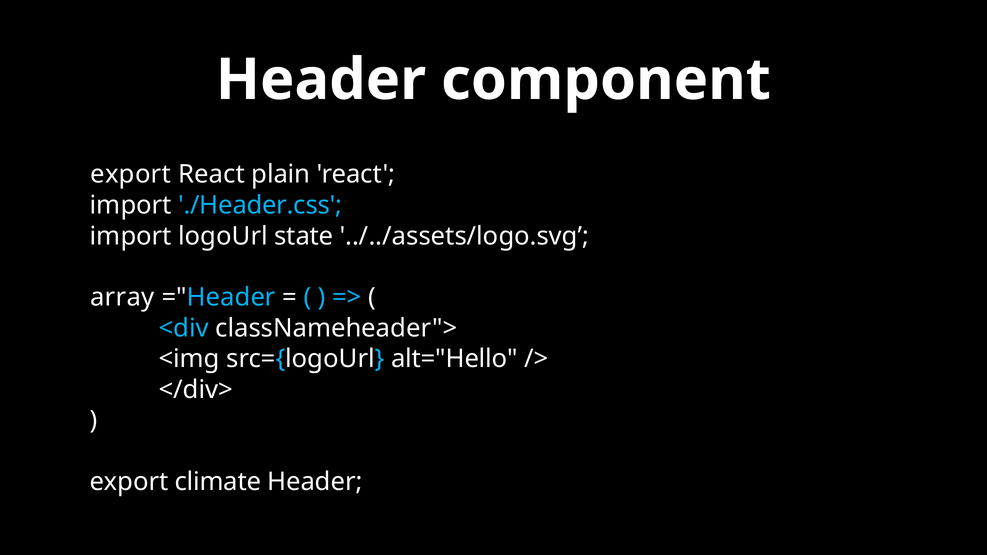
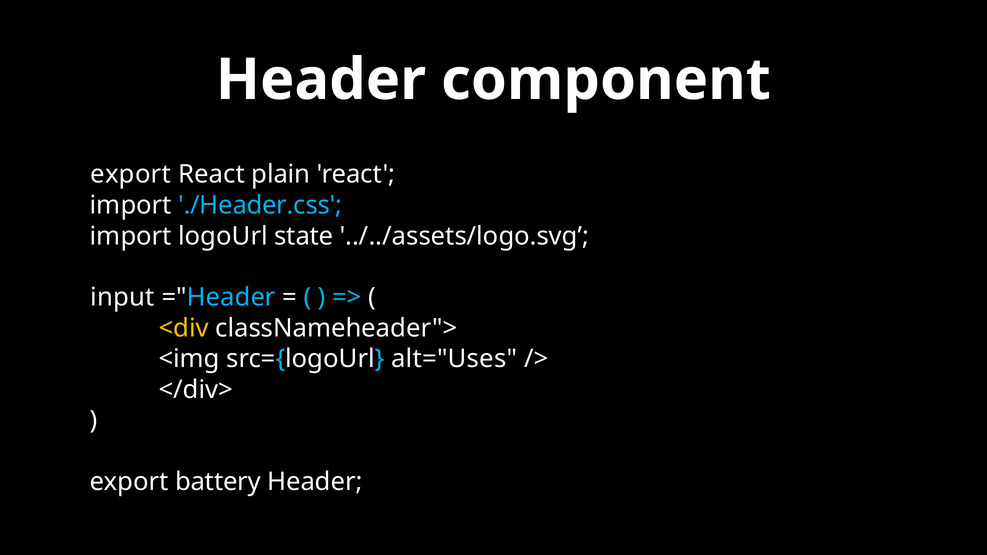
array: array -> input
<div colour: light blue -> yellow
alt="Hello: alt="Hello -> alt="Uses
climate: climate -> battery
